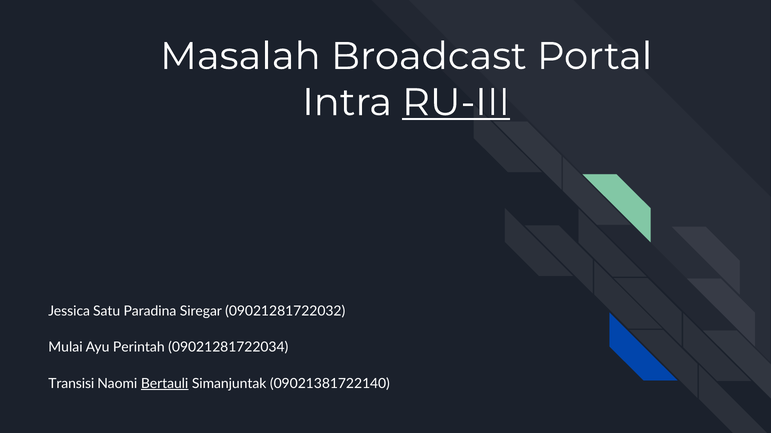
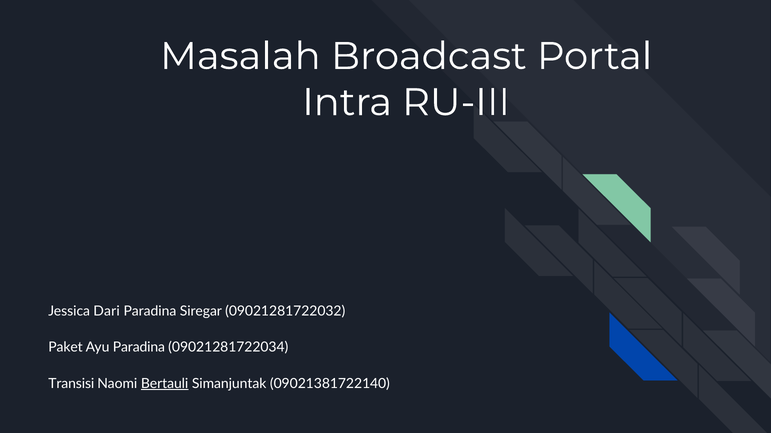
RU-III underline: present -> none
Satu: Satu -> Dari
Mulai: Mulai -> Paket
Ayu Perintah: Perintah -> Paradina
